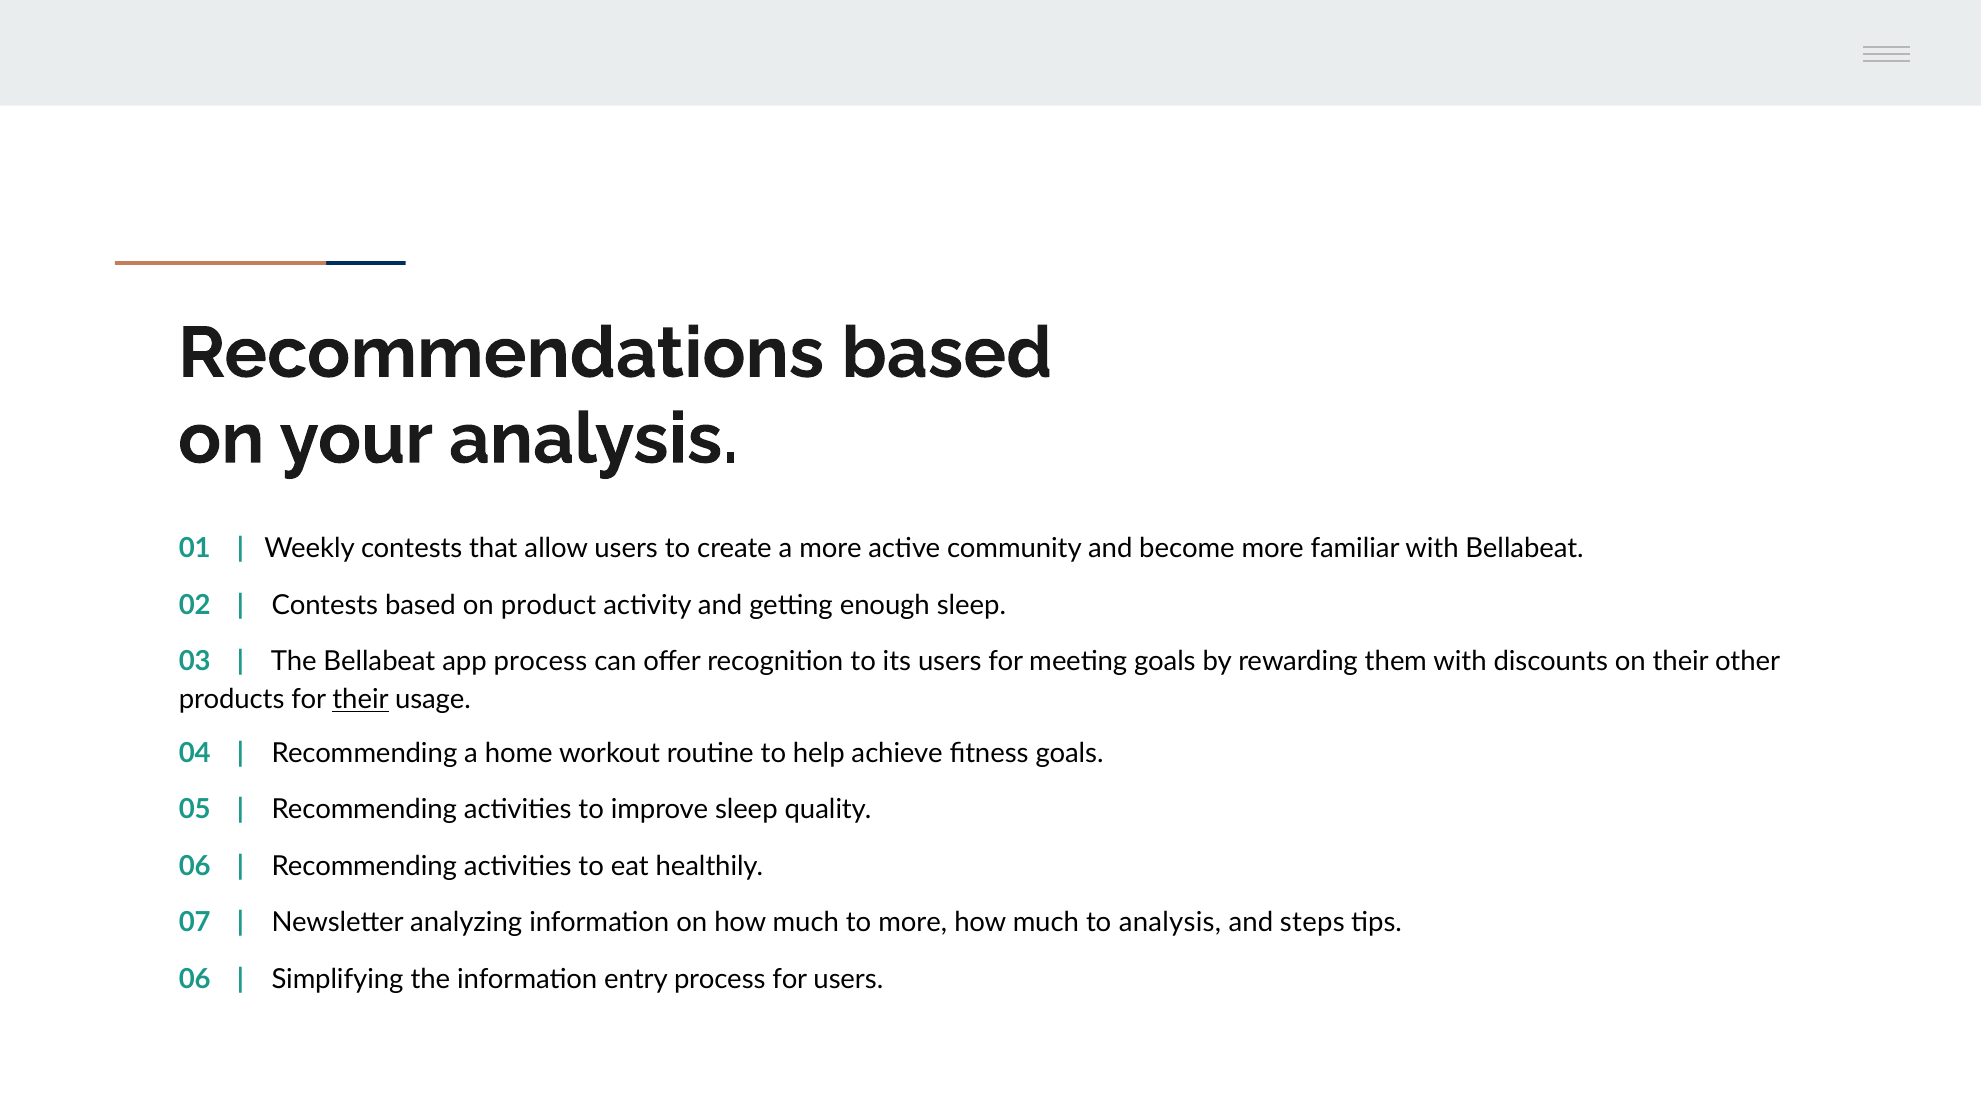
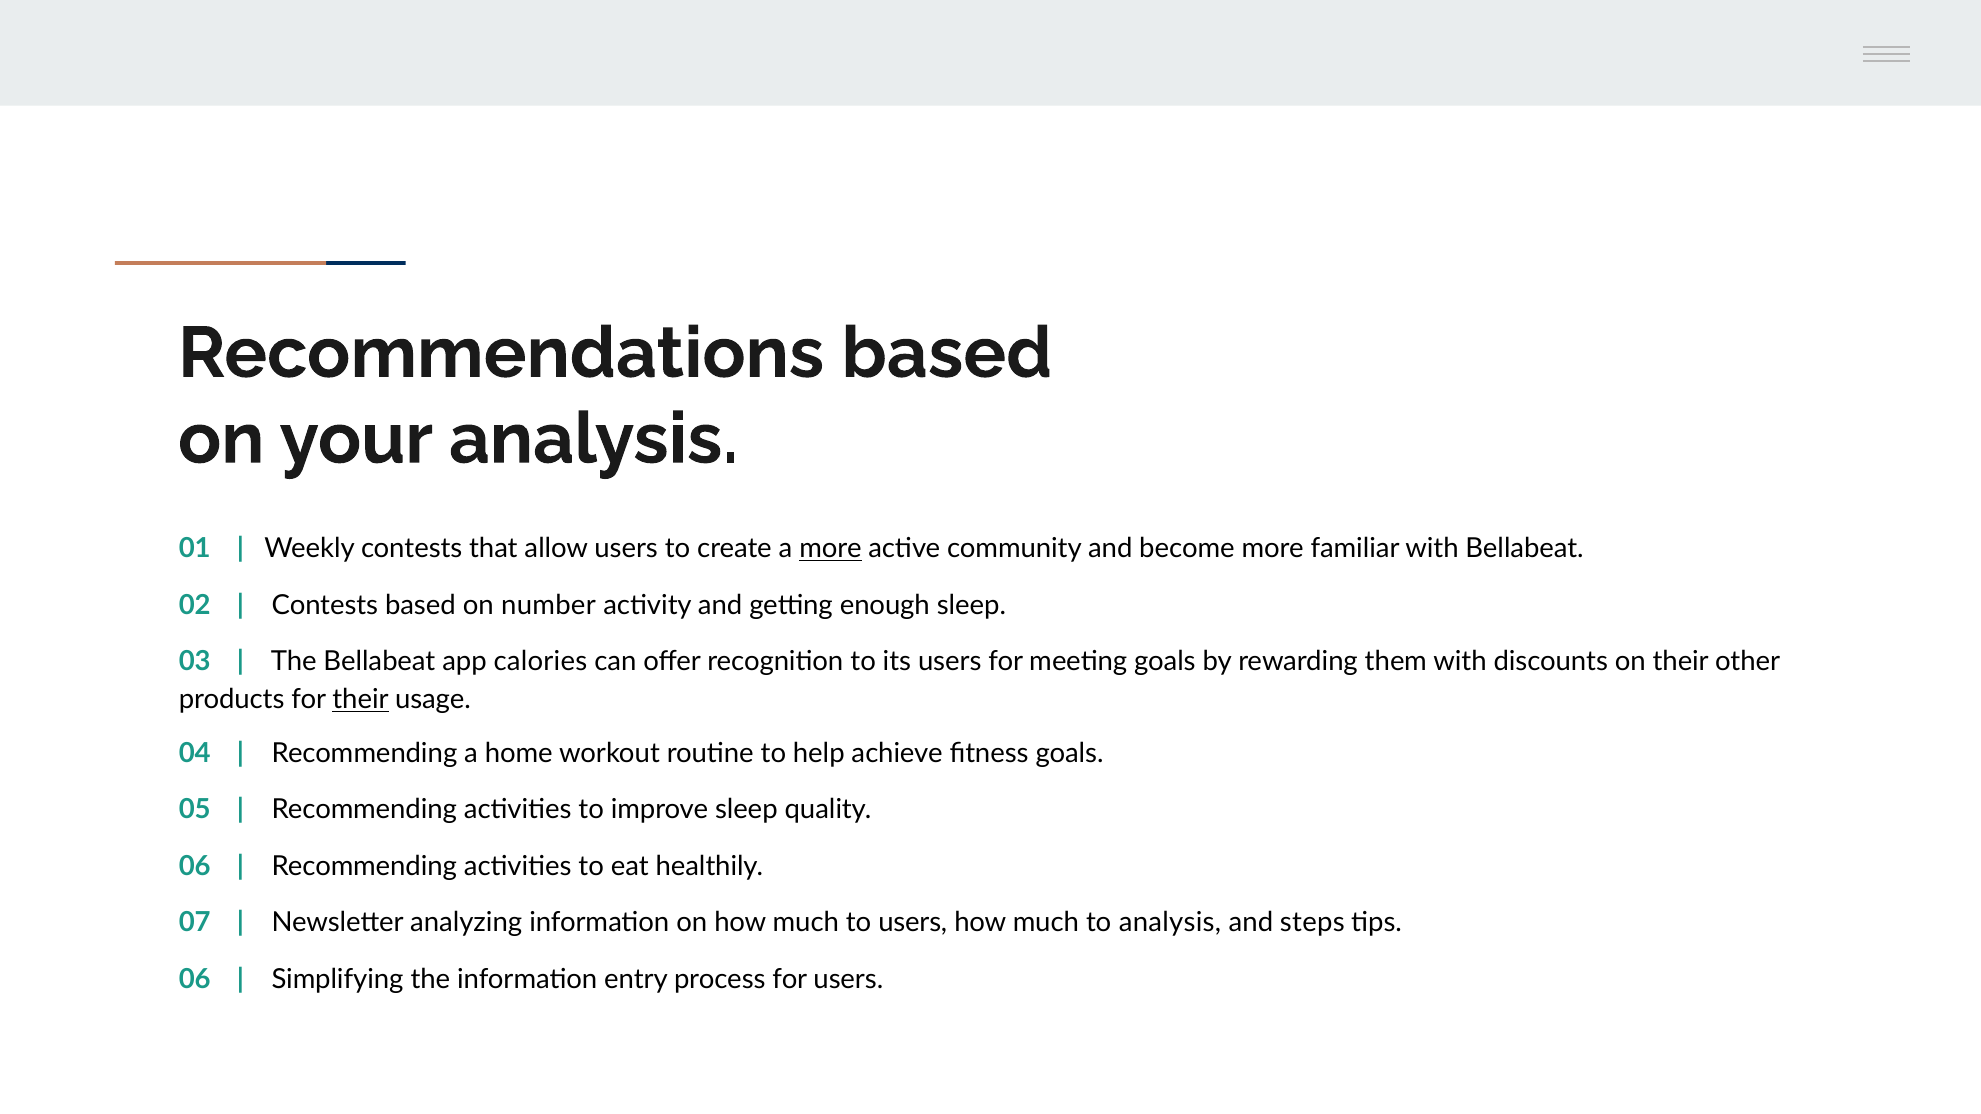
more at (831, 549) underline: none -> present
product: product -> number
app process: process -> calories
to more: more -> users
